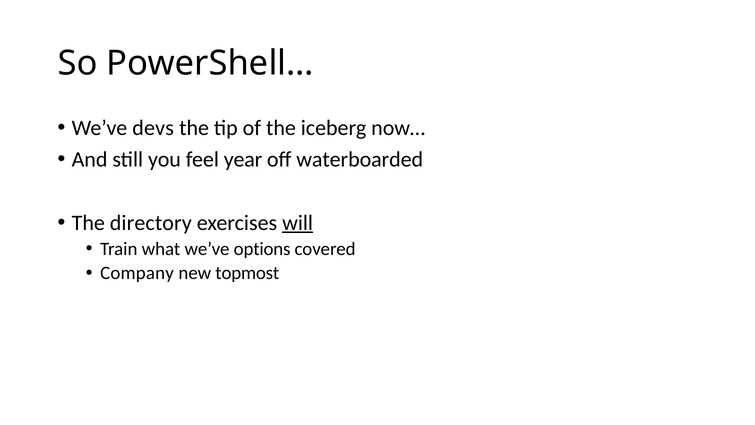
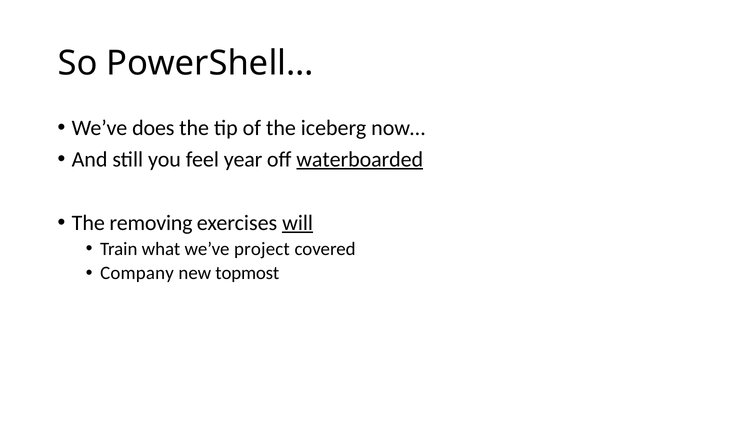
devs: devs -> does
waterboarded underline: none -> present
directory: directory -> removing
options: options -> project
